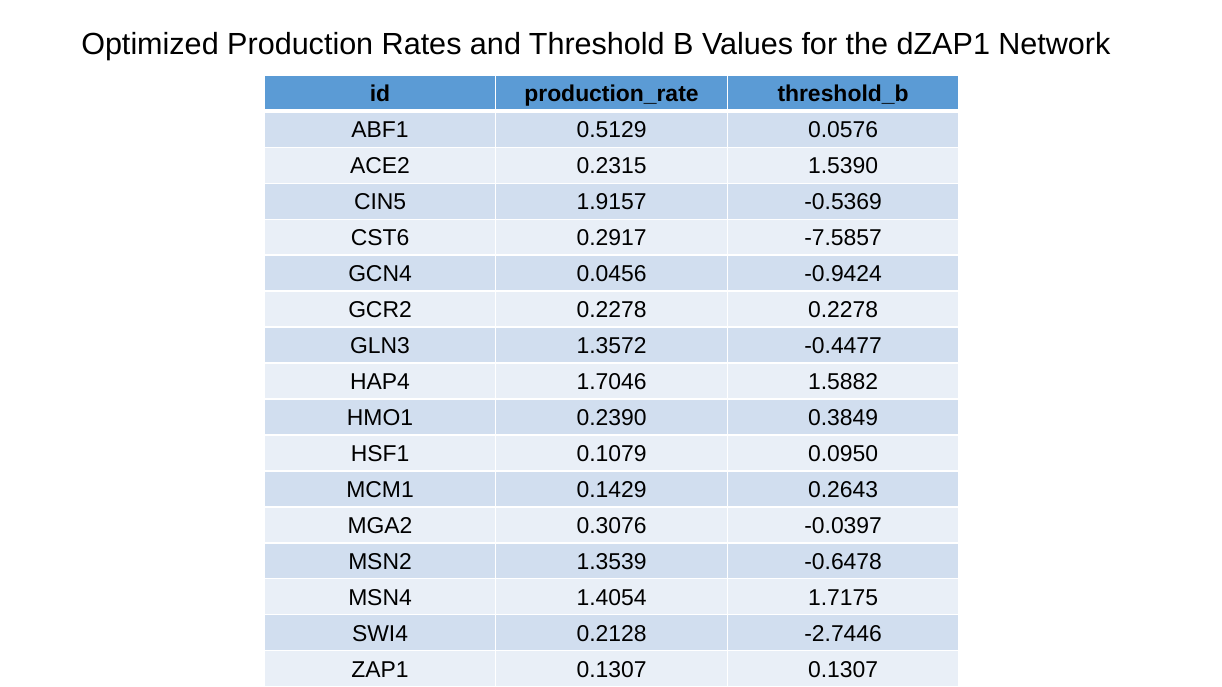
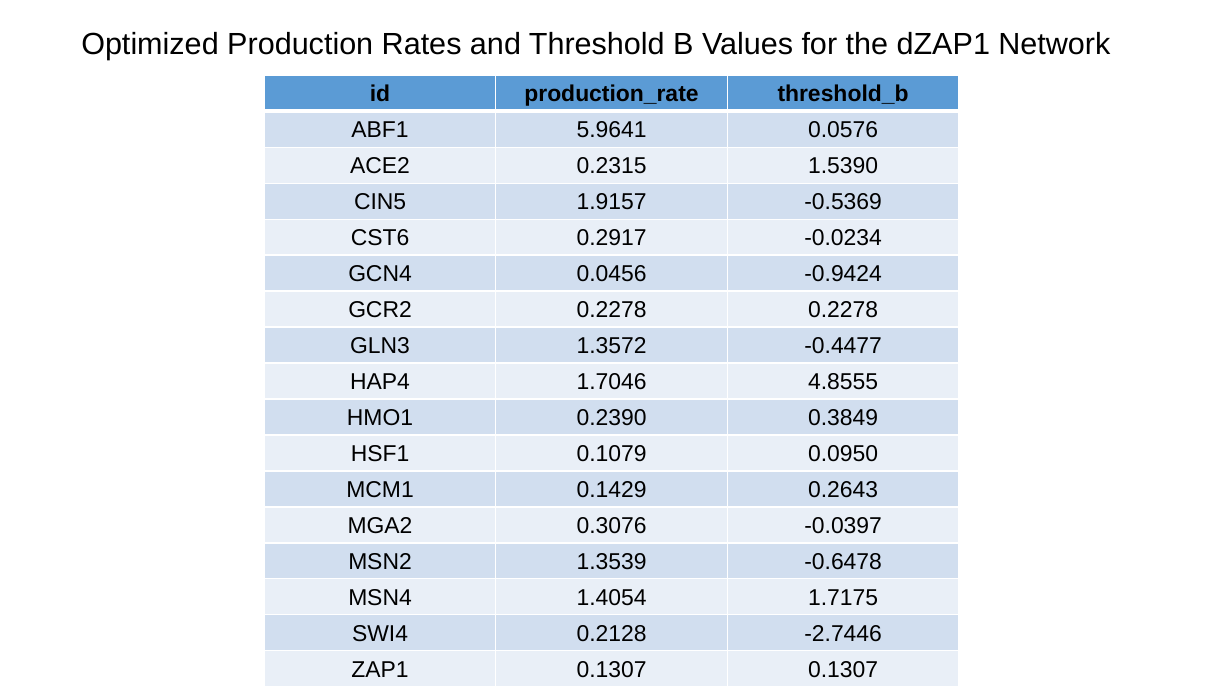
0.5129: 0.5129 -> 5.9641
-7.5857: -7.5857 -> -0.0234
1.5882: 1.5882 -> 4.8555
